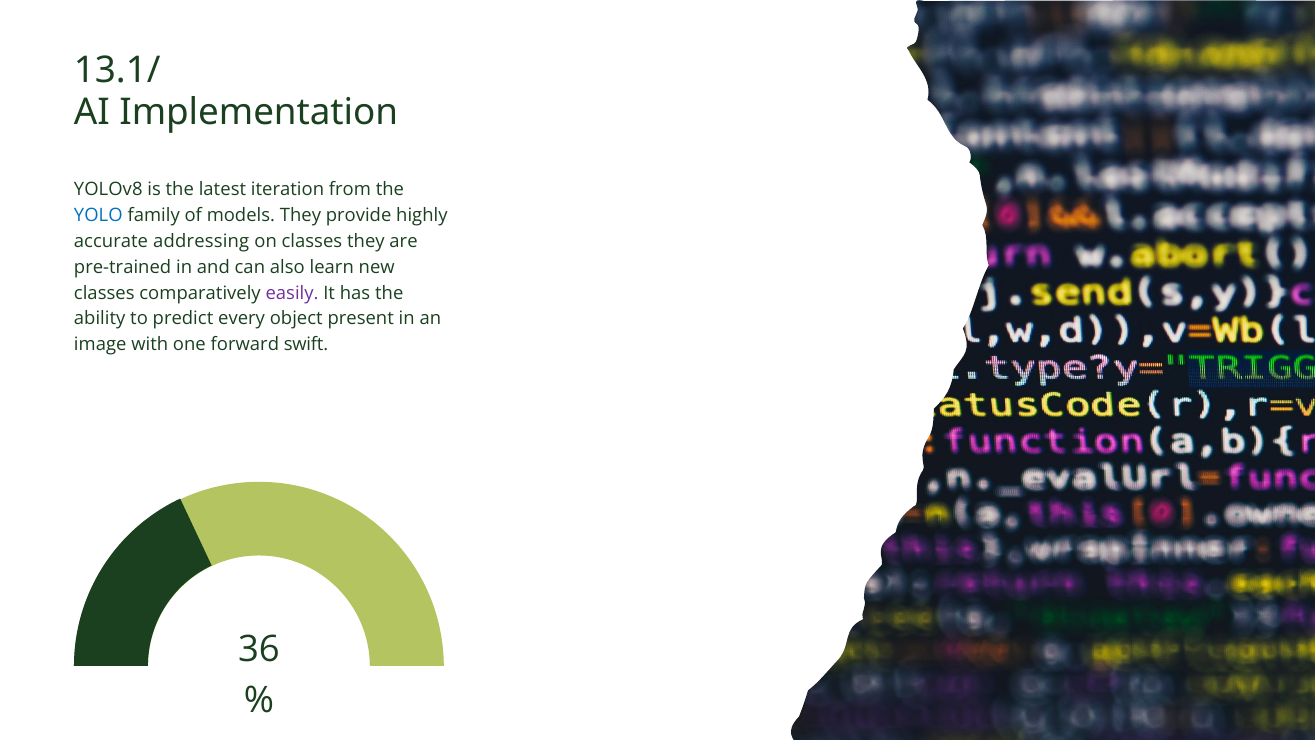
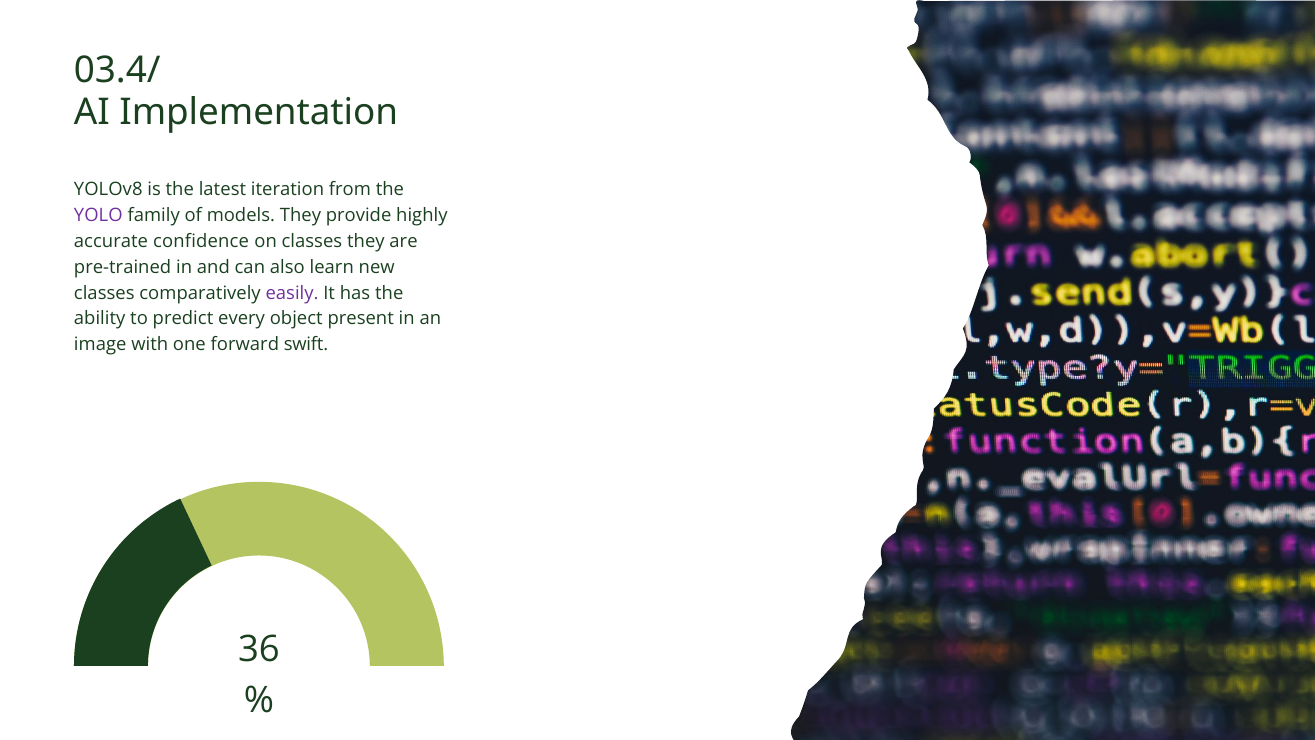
13.1/: 13.1/ -> 03.4/
YOLO colour: blue -> purple
addressing: addressing -> confidence
